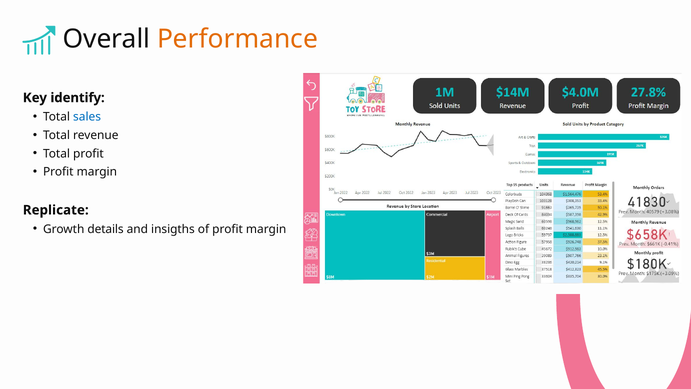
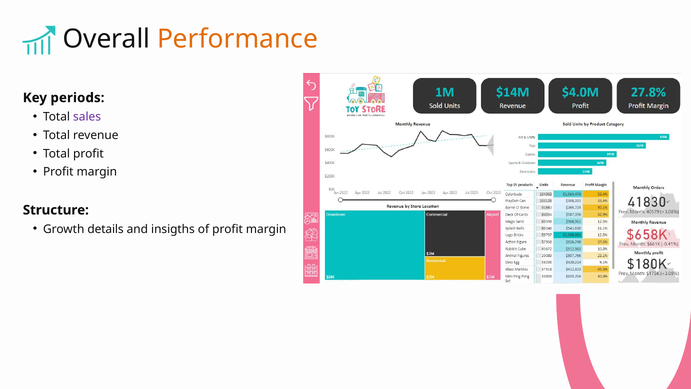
identify: identify -> periods
sales colour: blue -> purple
Replicate: Replicate -> Structure
